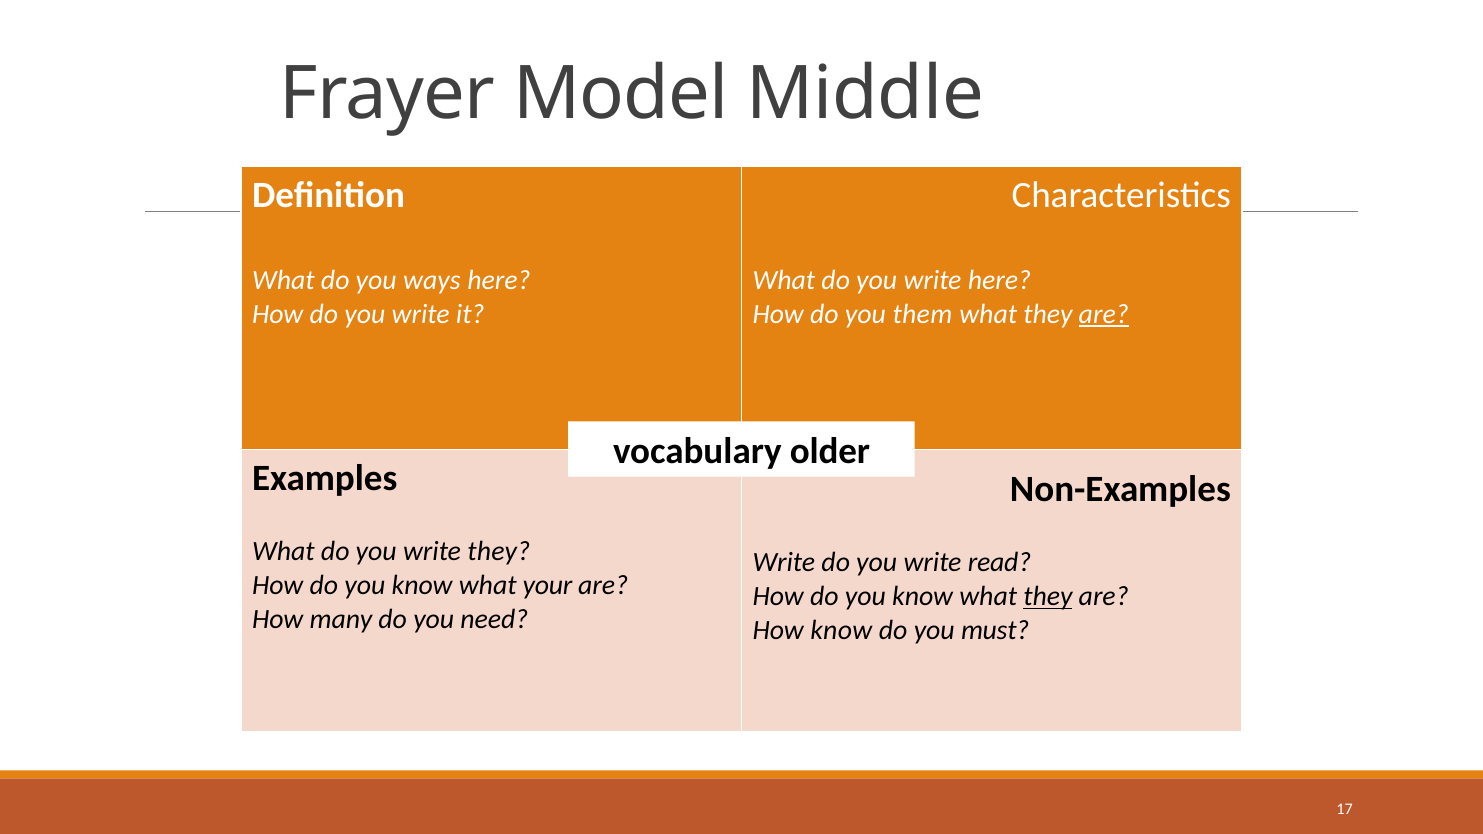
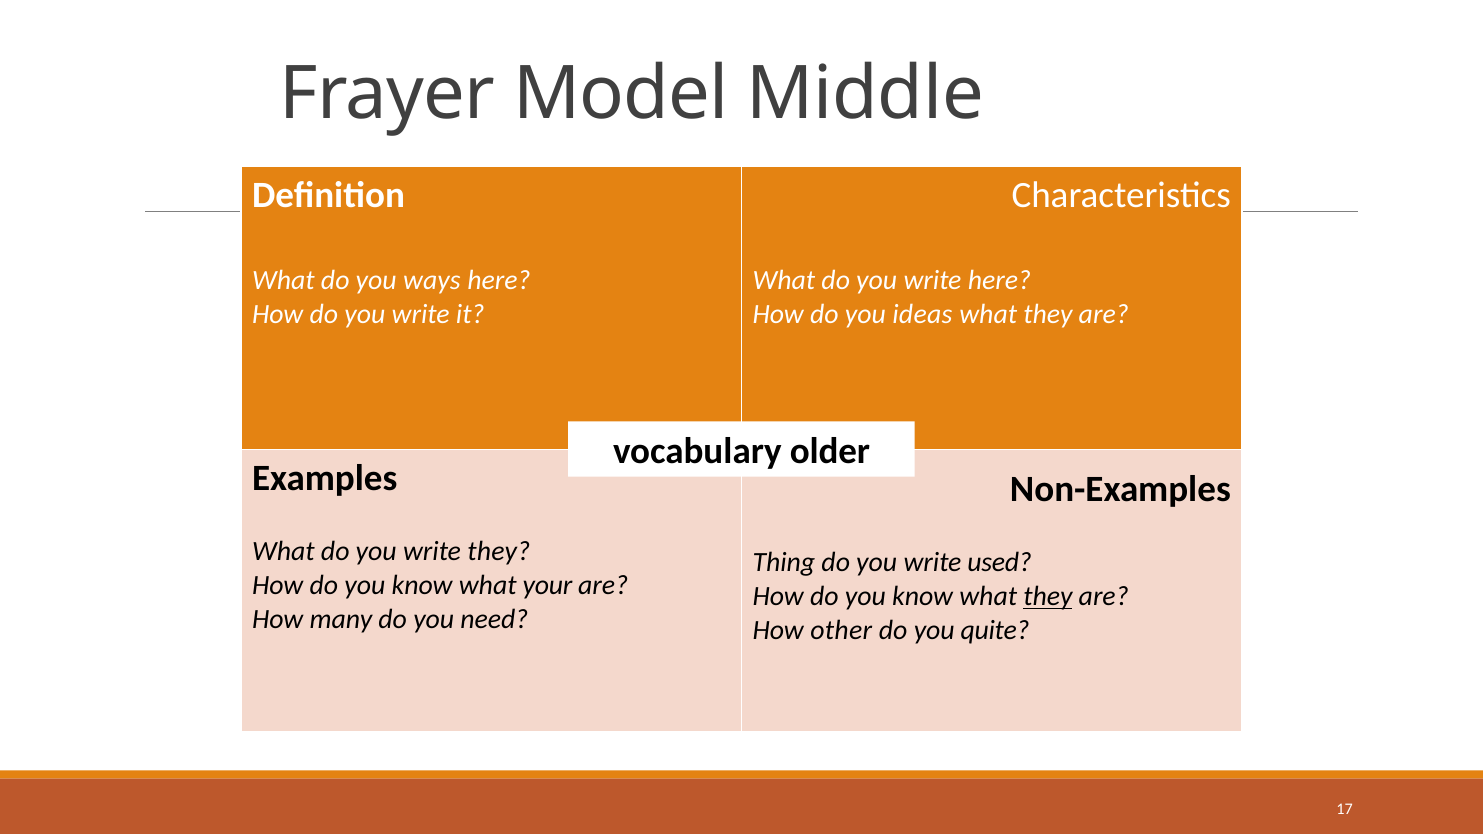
them: them -> ideas
are at (1104, 314) underline: present -> none
Write at (784, 563): Write -> Thing
read: read -> used
How know: know -> other
must: must -> quite
